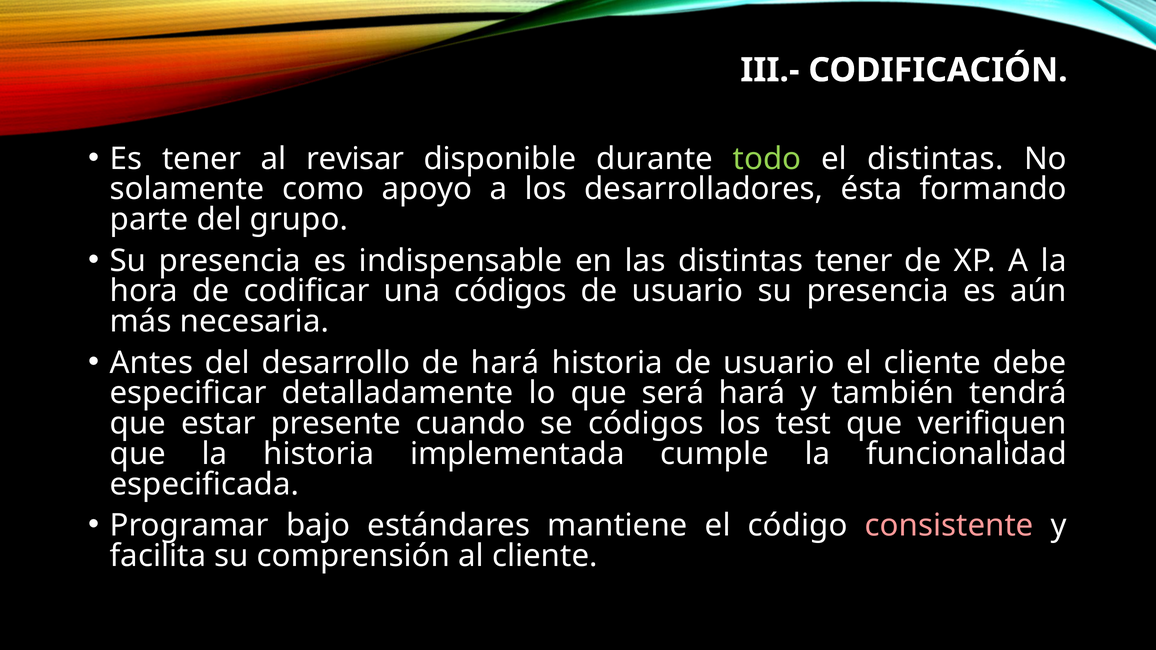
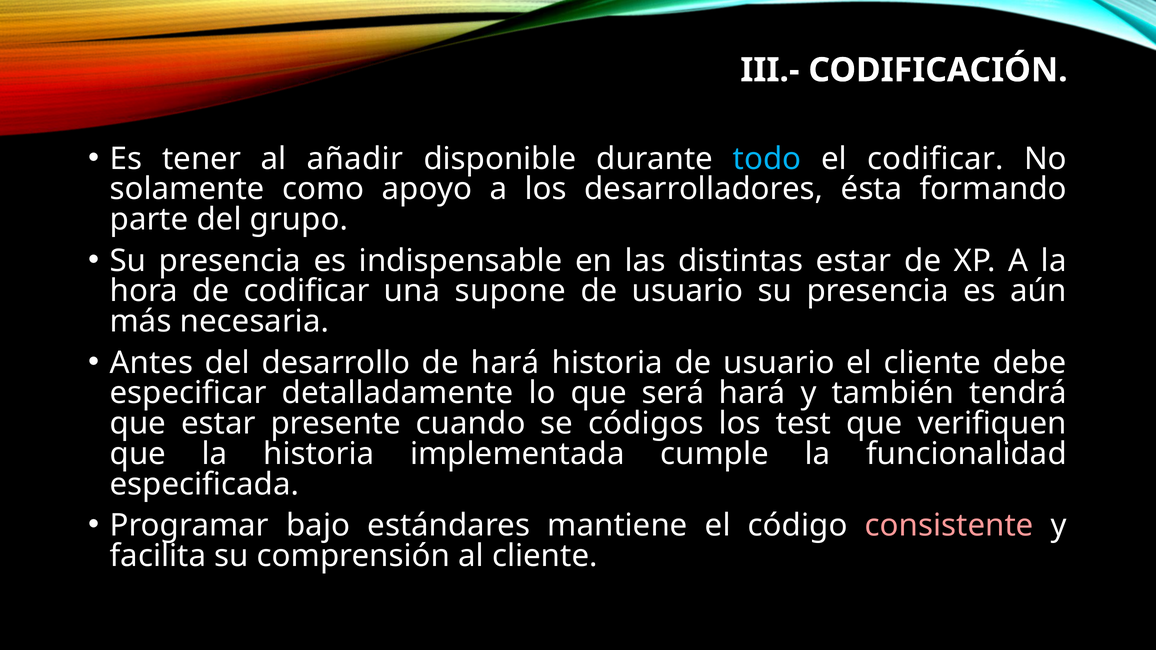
revisar: revisar -> añadir
todo colour: light green -> light blue
el distintas: distintas -> codificar
distintas tener: tener -> estar
una códigos: códigos -> supone
